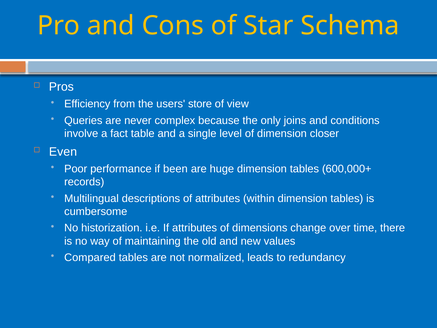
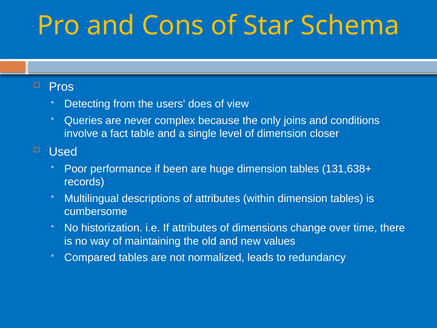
Efficiency: Efficiency -> Detecting
store: store -> does
Even: Even -> Used
600,000+: 600,000+ -> 131,638+
